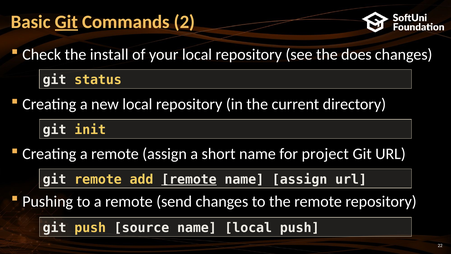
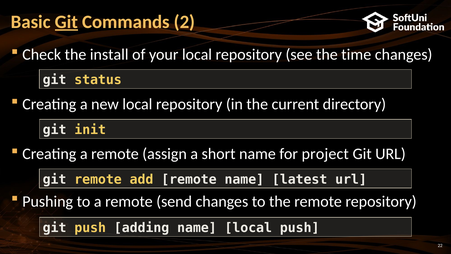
does: does -> time
remote at (189, 179) underline: present -> none
name assign: assign -> latest
source: source -> adding
